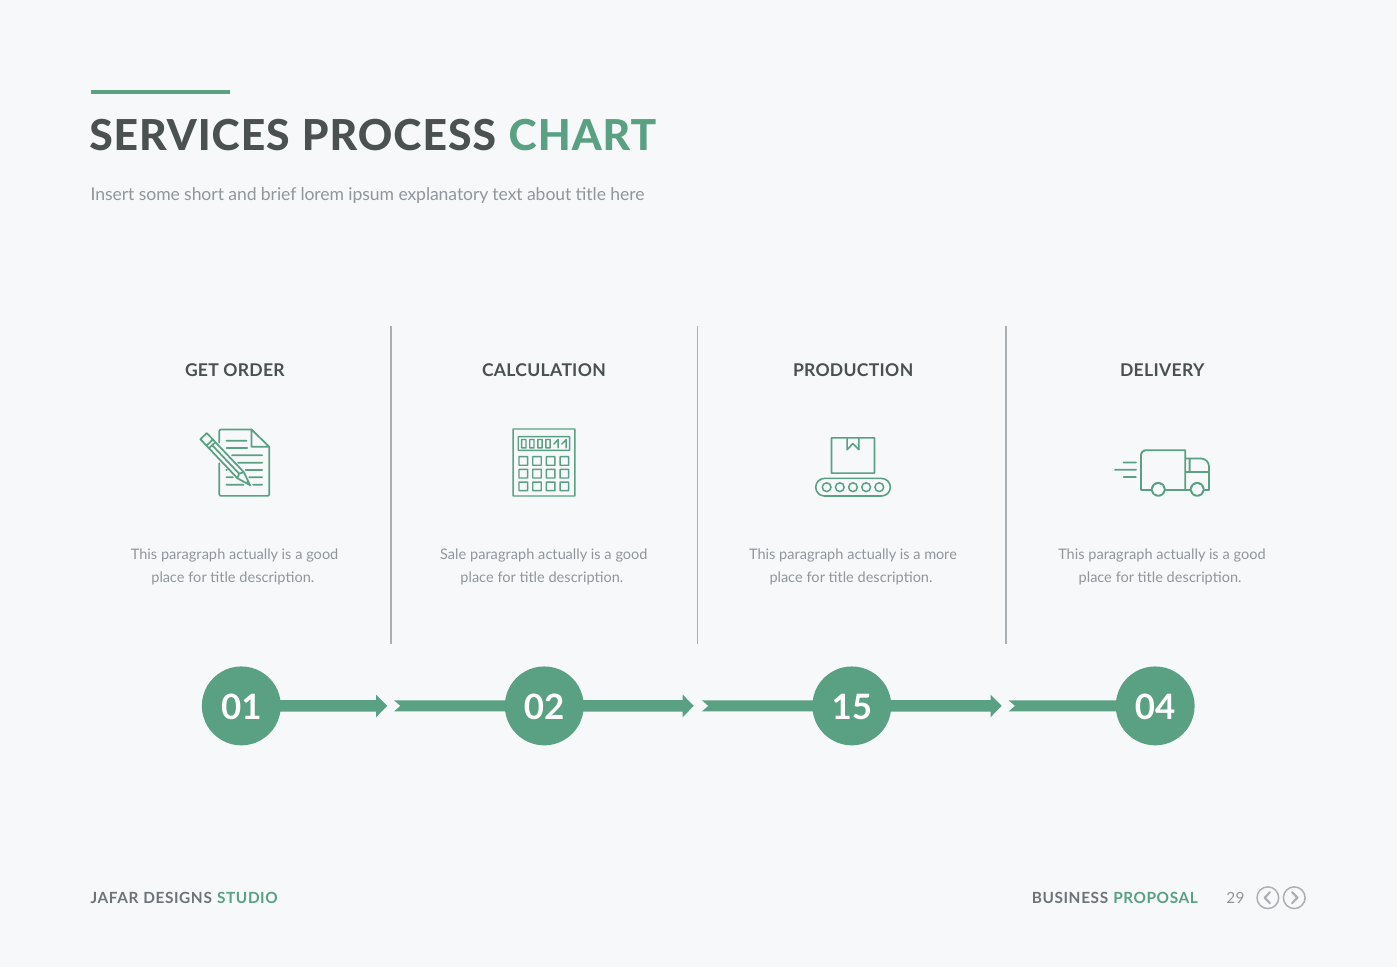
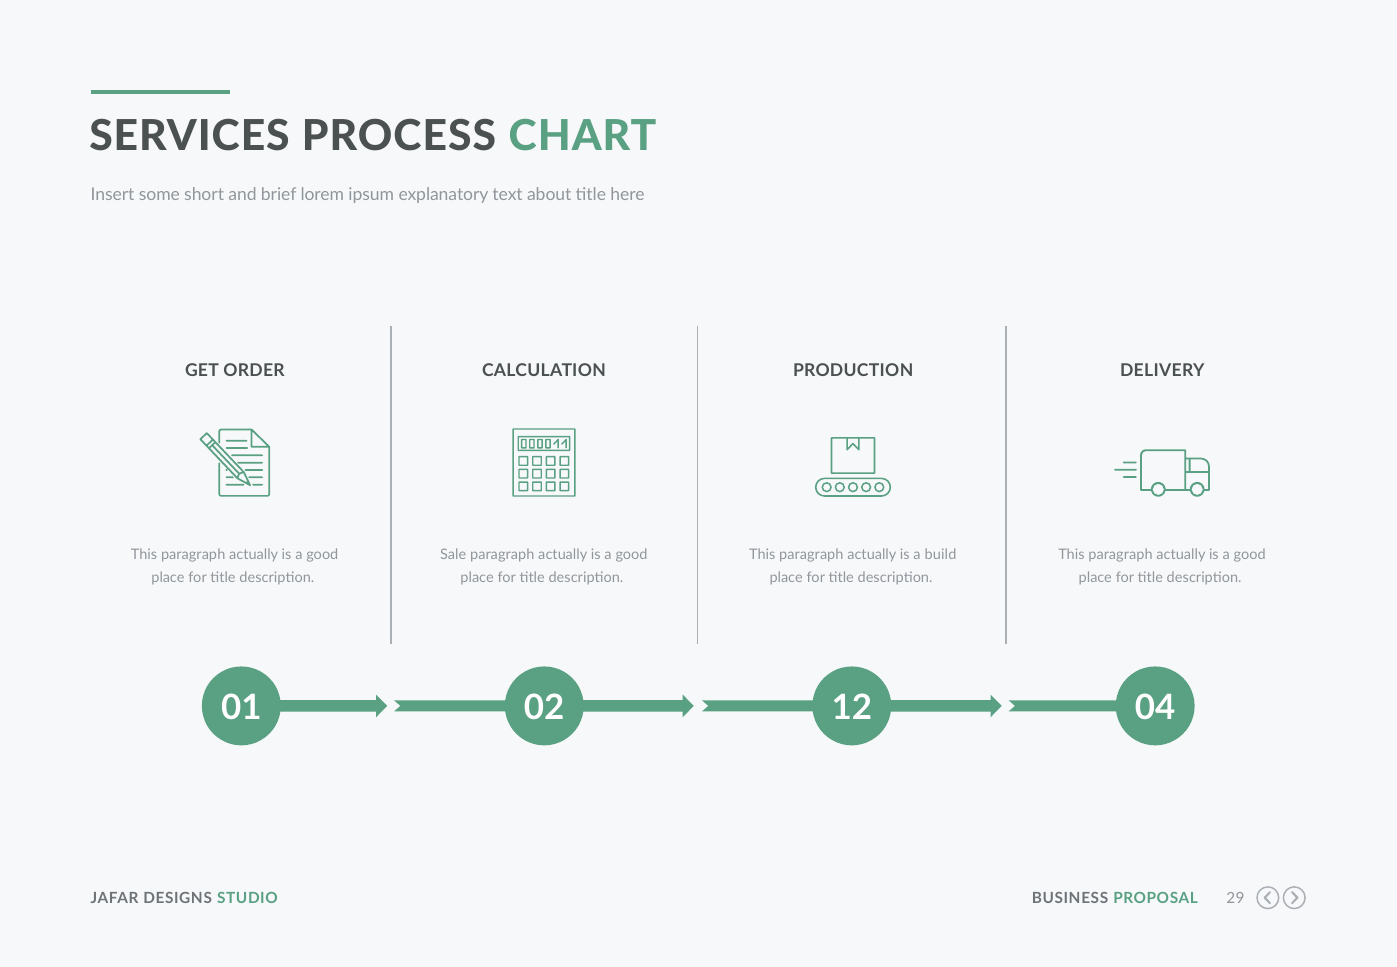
more: more -> build
15: 15 -> 12
